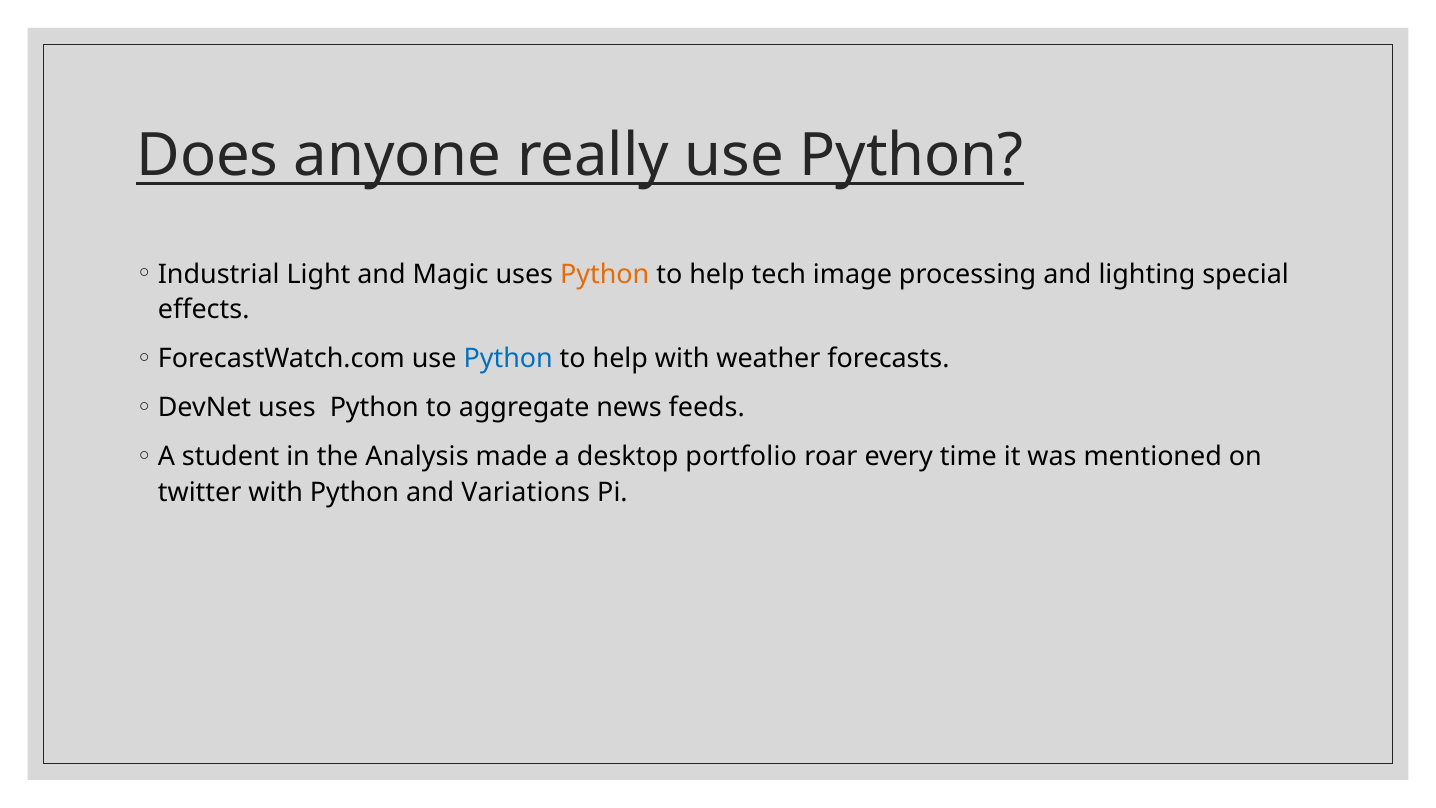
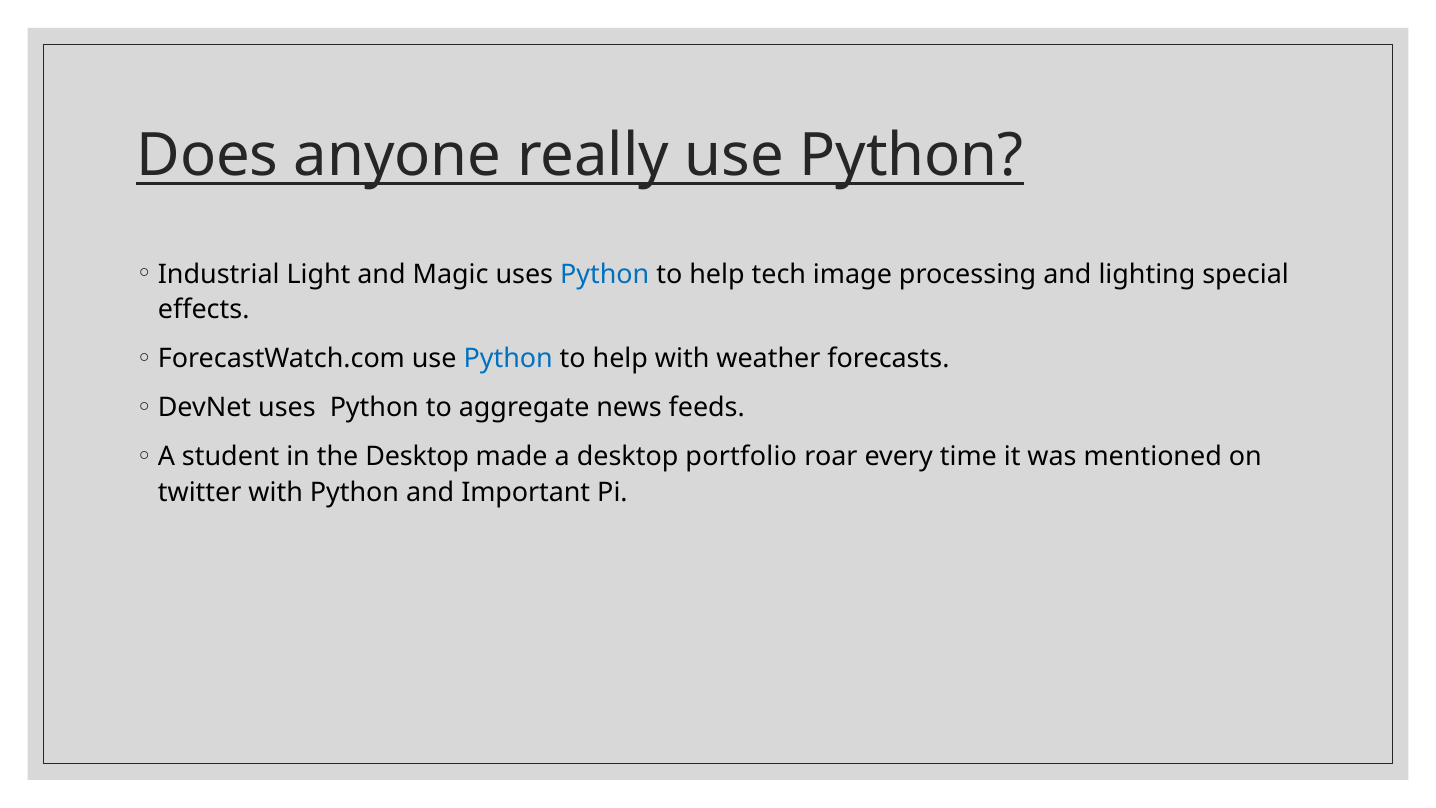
Python at (605, 274) colour: orange -> blue
the Analysis: Analysis -> Desktop
Variations: Variations -> Important
